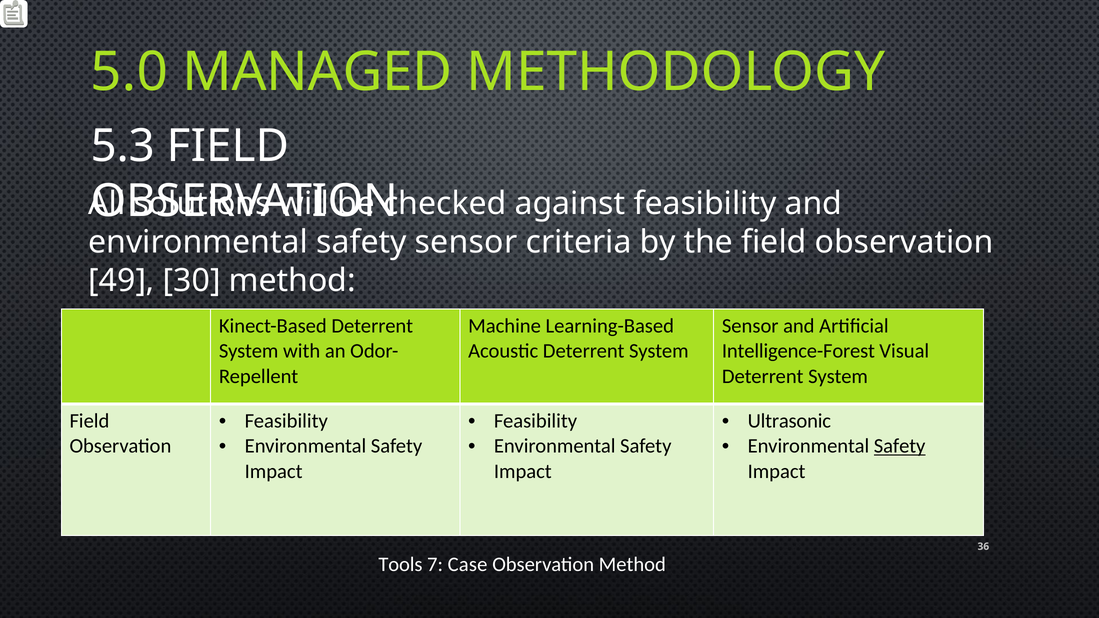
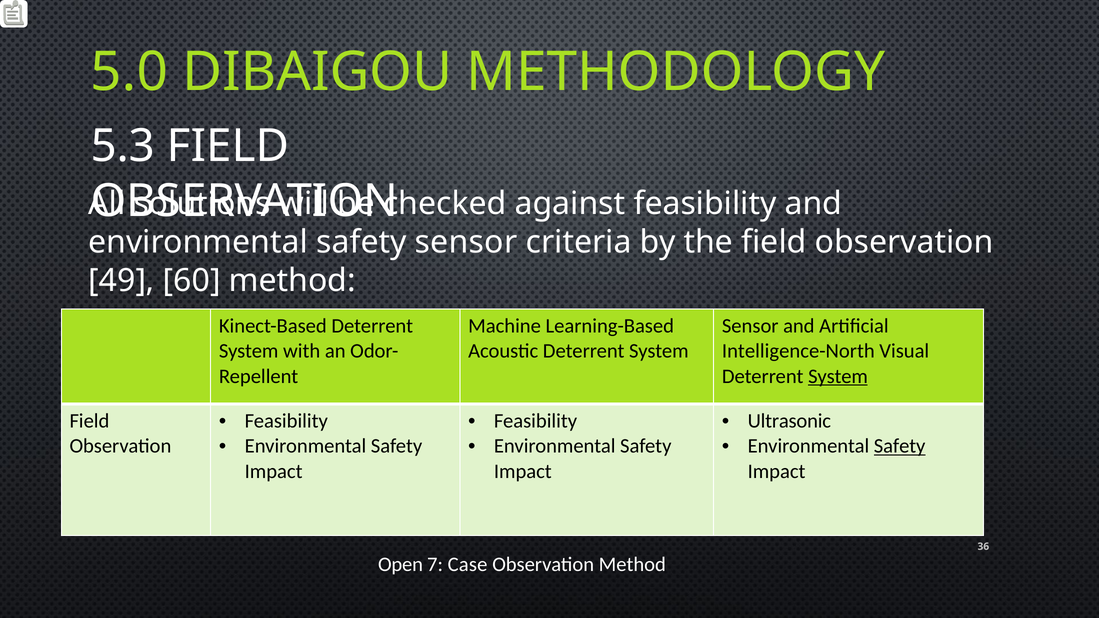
MANAGED: MANAGED -> DIBAIGOU
30: 30 -> 60
Intelligence-Forest: Intelligence-Forest -> Intelligence-North
System at (838, 376) underline: none -> present
Tools: Tools -> Open
